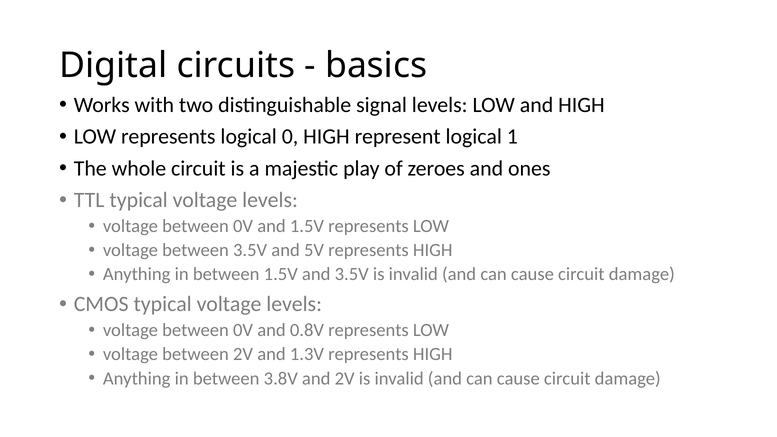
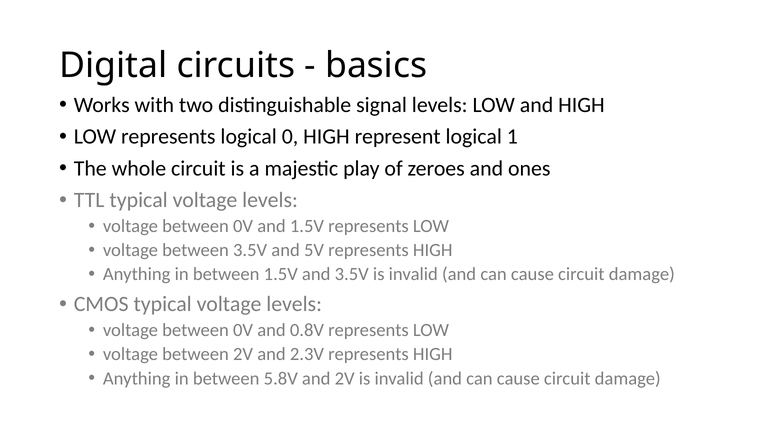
1.3V: 1.3V -> 2.3V
3.8V: 3.8V -> 5.8V
